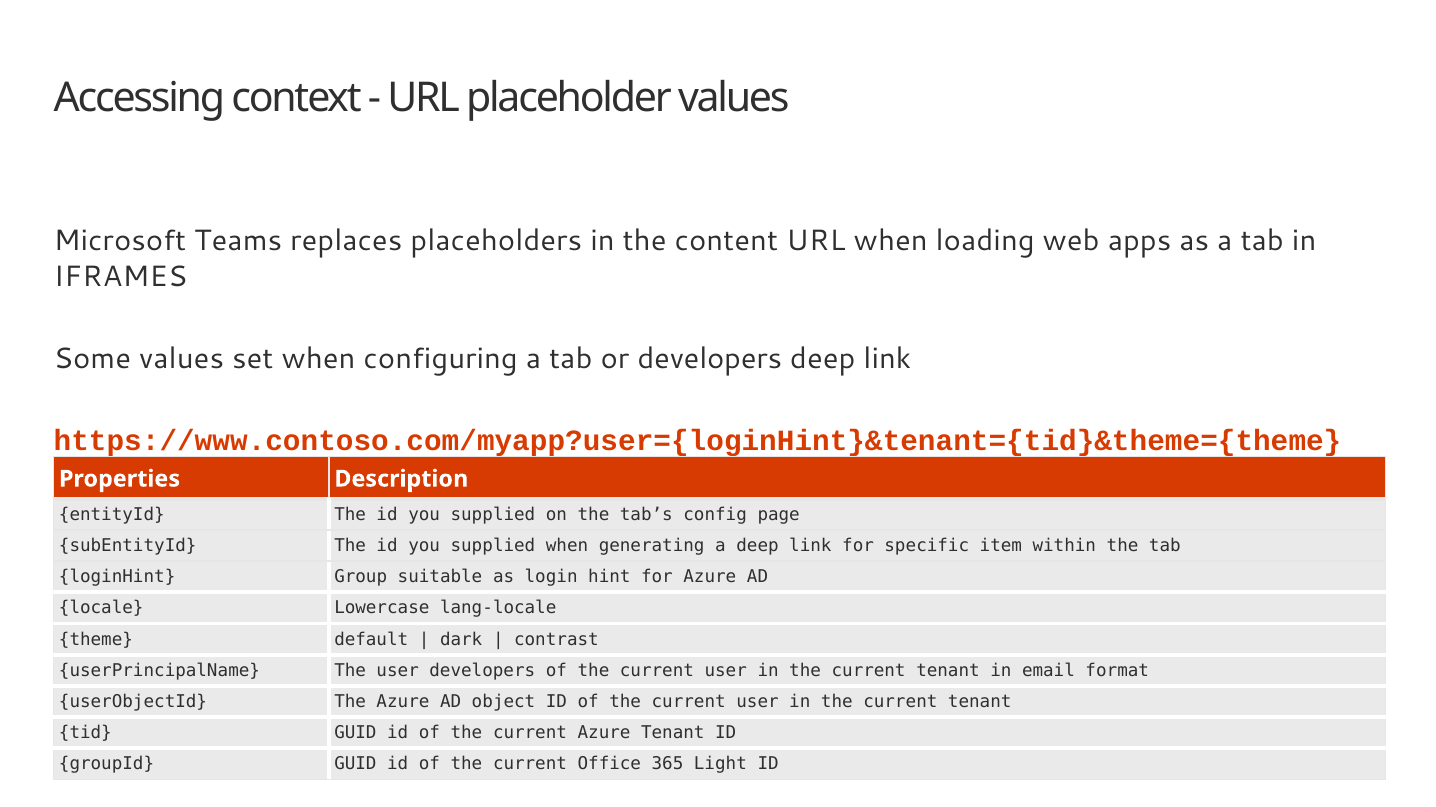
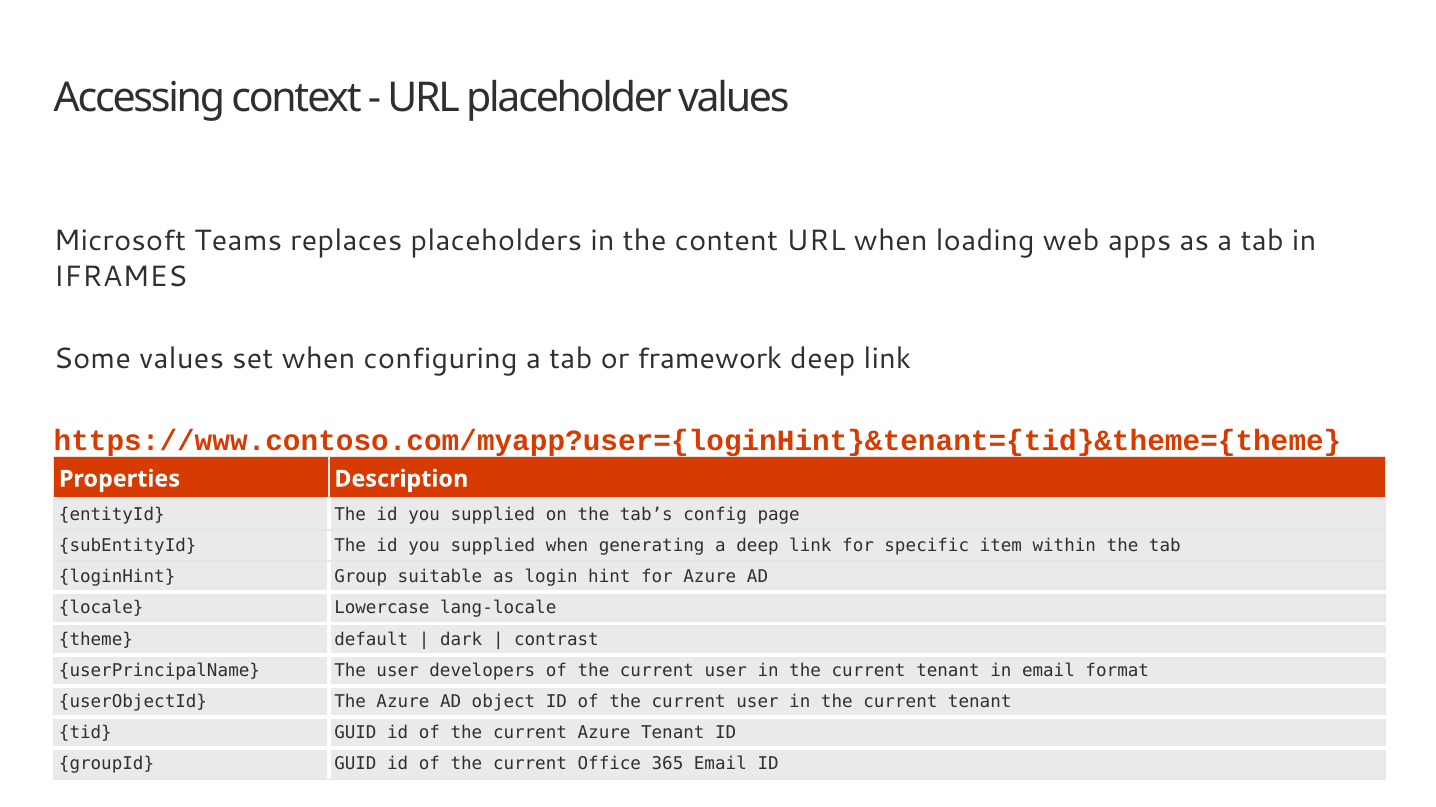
or developers: developers -> framework
365 Light: Light -> Email
